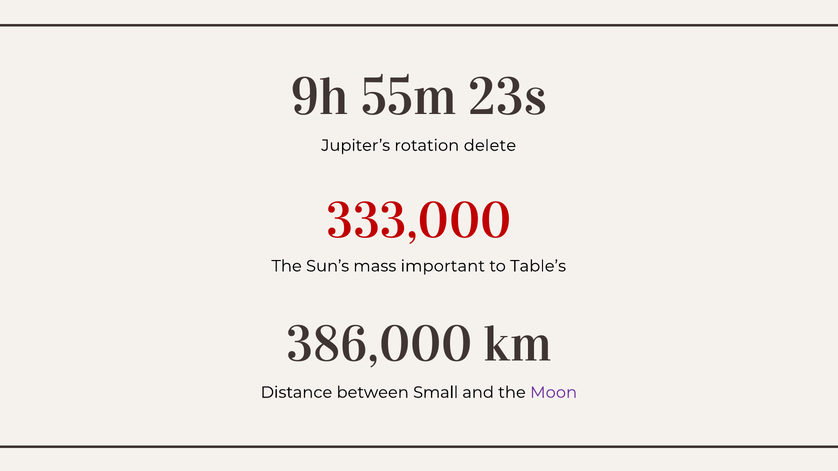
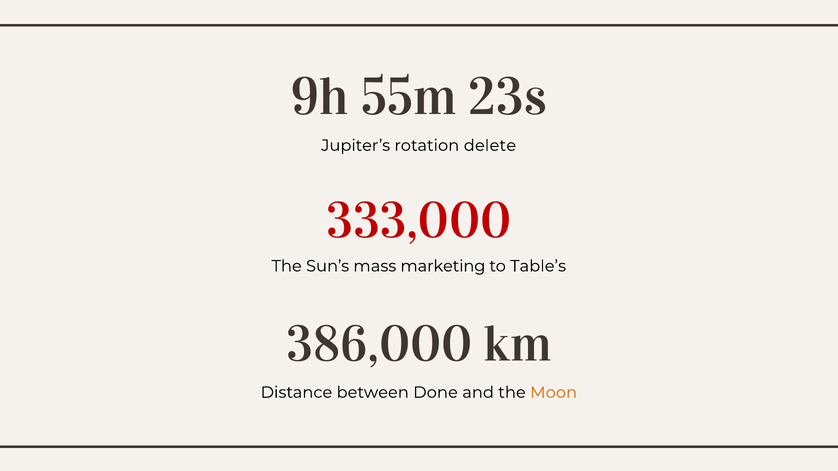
important: important -> marketing
Small: Small -> Done
Moon colour: purple -> orange
